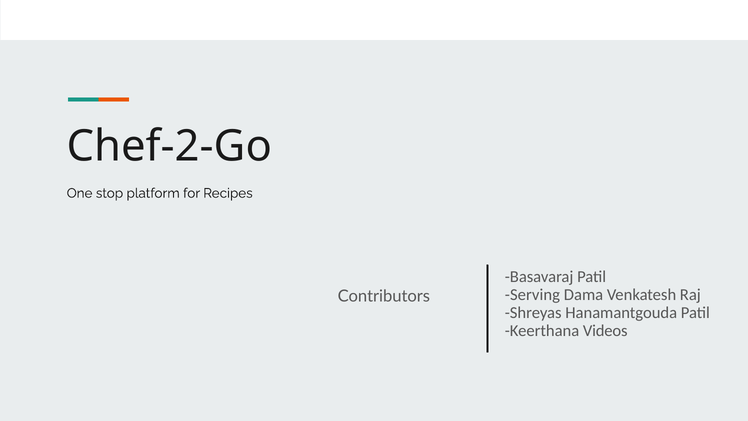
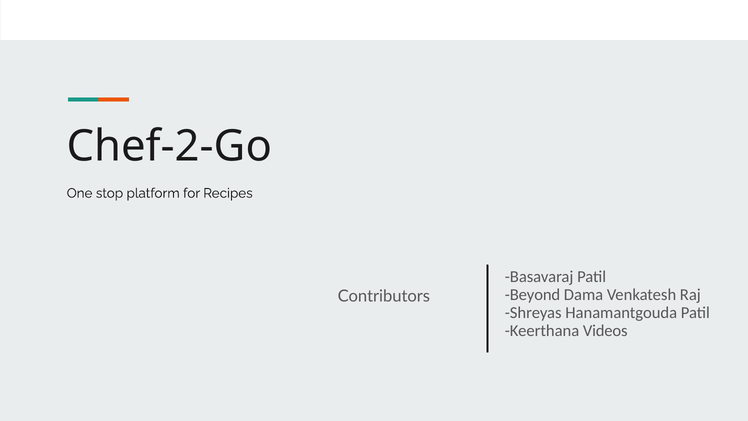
Serving: Serving -> Beyond
